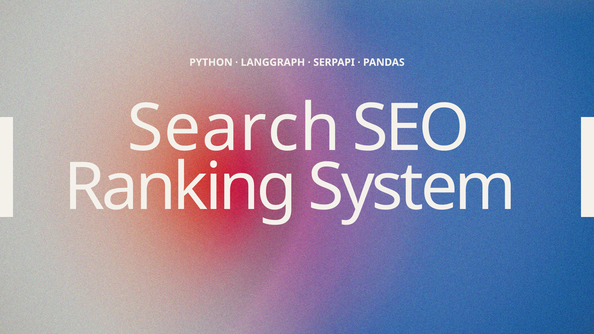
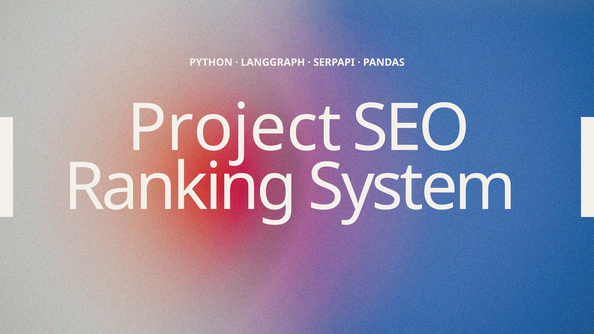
Search: Search -> Project
